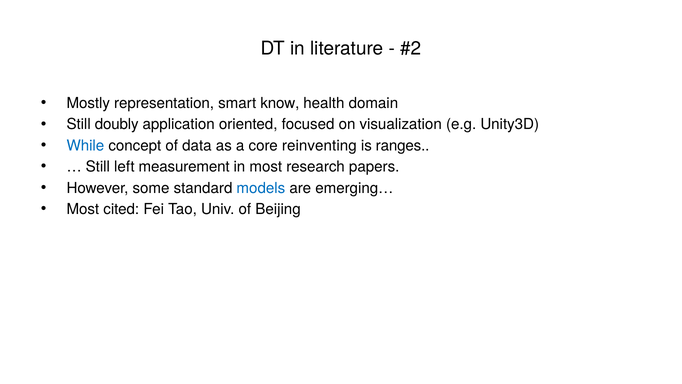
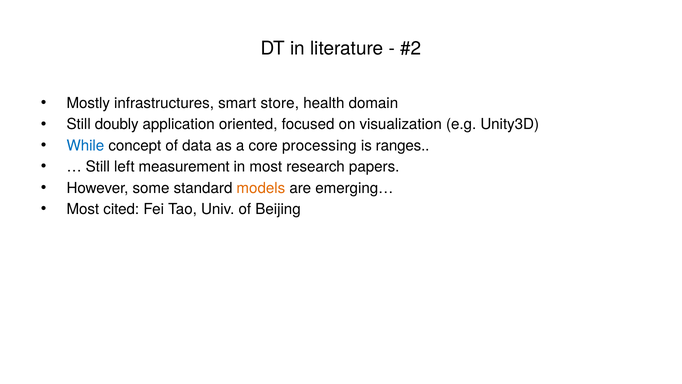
representation: representation -> infrastructures
know: know -> store
reinventing: reinventing -> processing
models colour: blue -> orange
